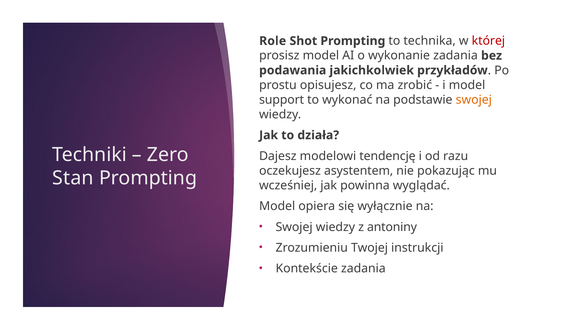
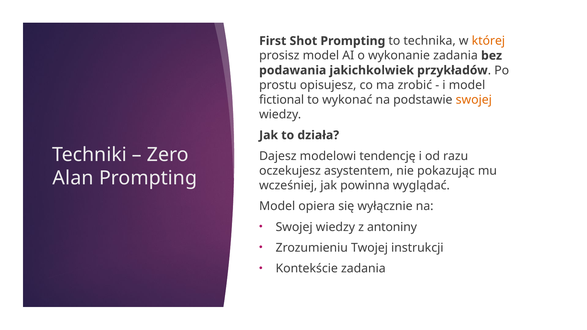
Role: Role -> First
której colour: red -> orange
support: support -> fictional
Stan: Stan -> Alan
